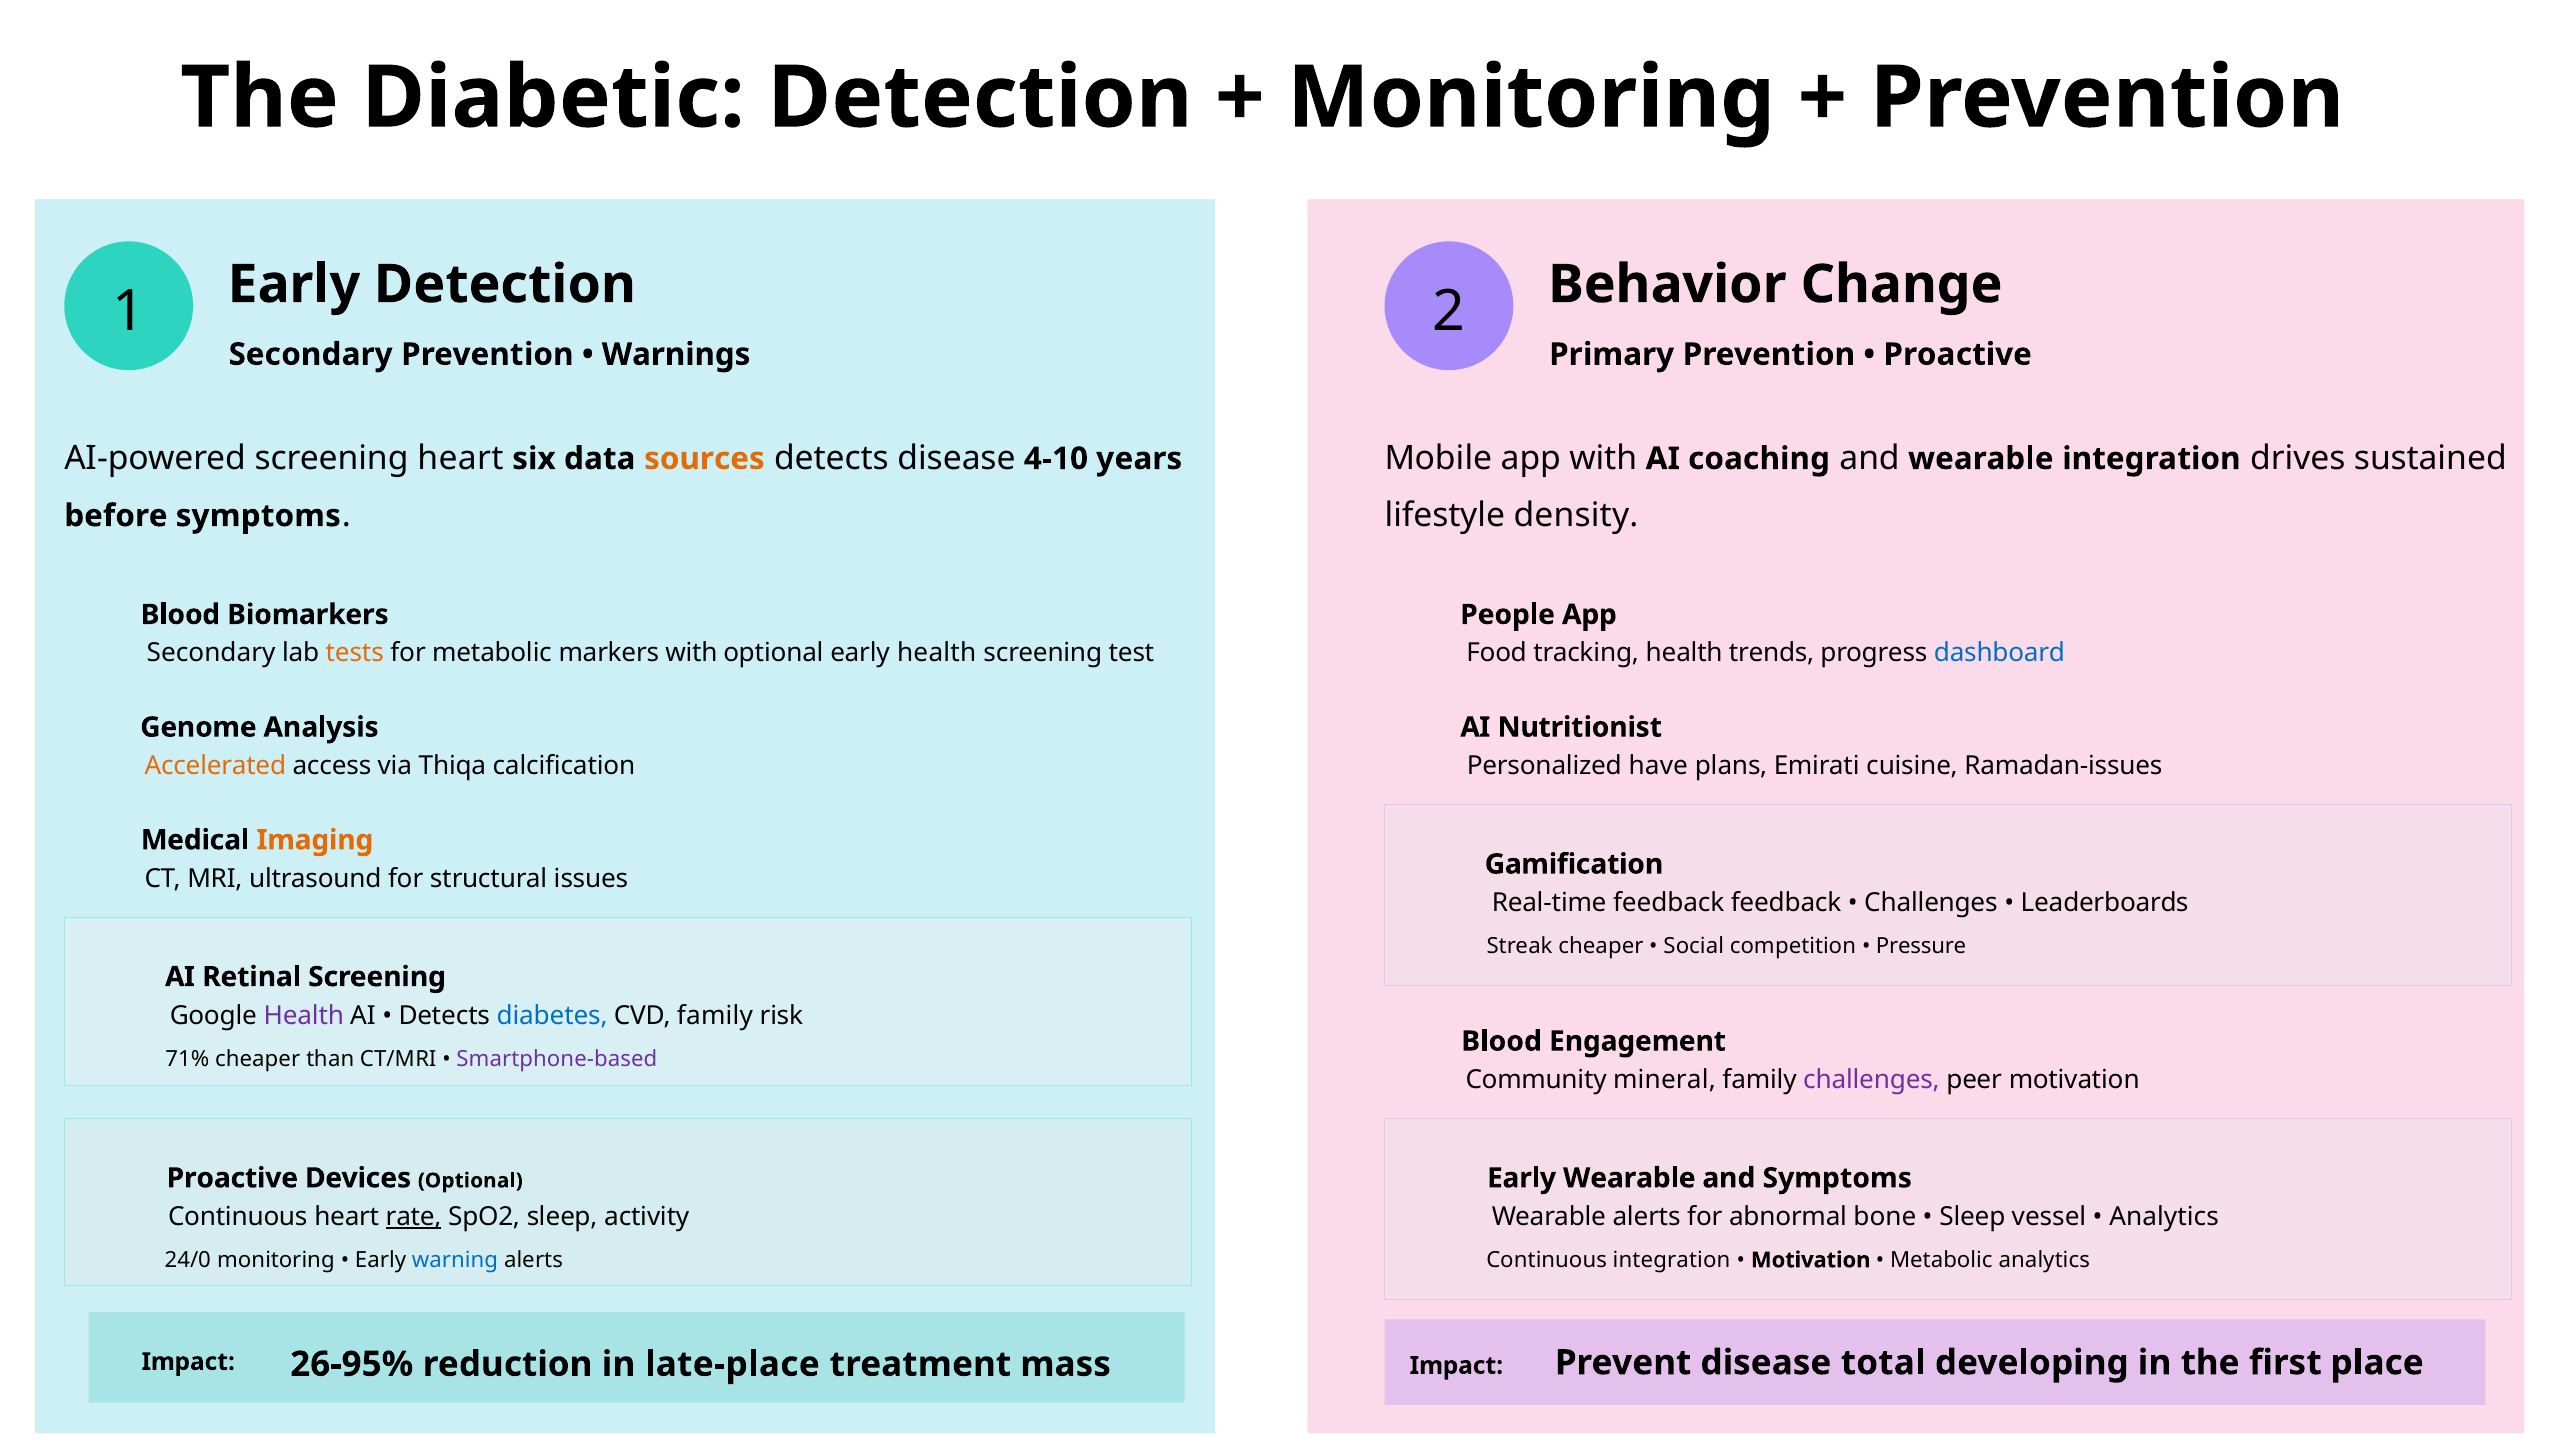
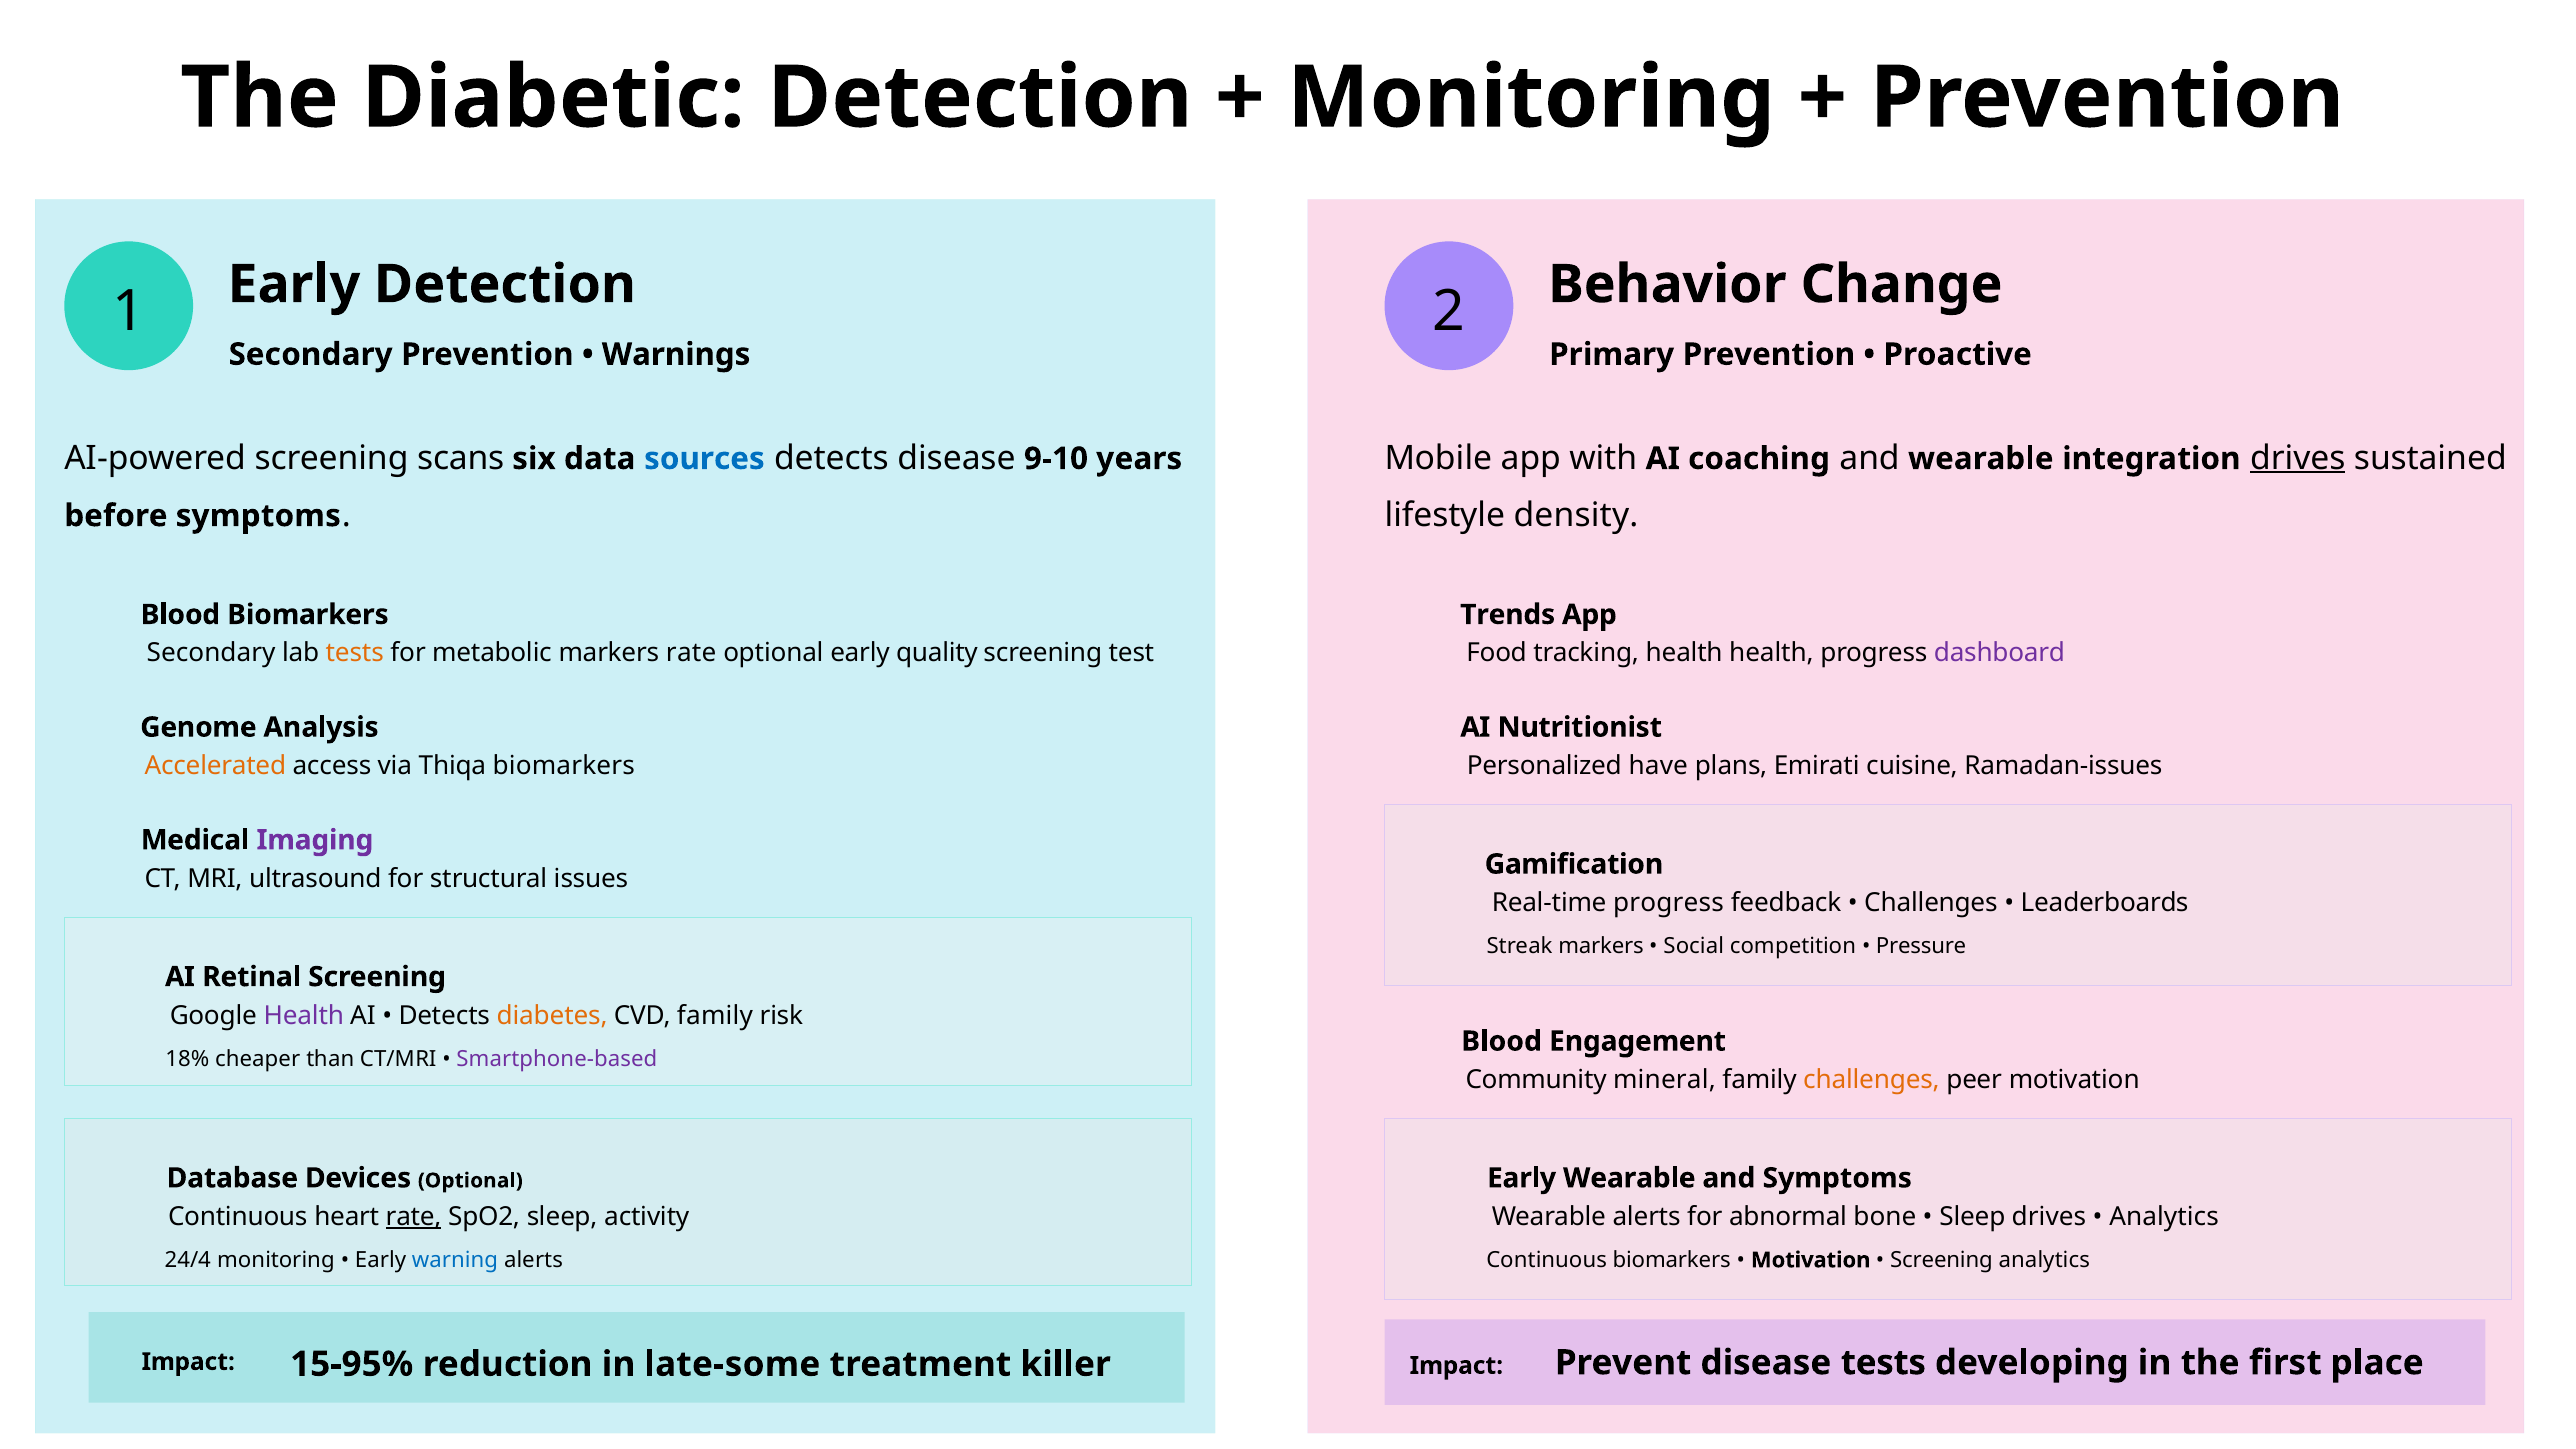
screening heart: heart -> scans
sources colour: orange -> blue
4-10: 4-10 -> 9-10
drives at (2298, 458) underline: none -> present
People: People -> Trends
markers with: with -> rate
early health: health -> quality
health trends: trends -> health
dashboard colour: blue -> purple
Thiqa calcification: calcification -> biomarkers
Imaging colour: orange -> purple
Real-time feedback: feedback -> progress
Streak cheaper: cheaper -> markers
diabetes colour: blue -> orange
71%: 71% -> 18%
challenges at (1871, 1080) colour: purple -> orange
Proactive at (232, 1178): Proactive -> Database
Sleep vessel: vessel -> drives
24/0: 24/0 -> 24/4
Continuous integration: integration -> biomarkers
Metabolic at (1941, 1260): Metabolic -> Screening
26-95%: 26-95% -> 15-95%
late-place: late-place -> late-some
mass: mass -> killer
disease total: total -> tests
